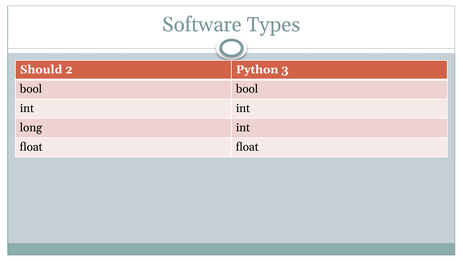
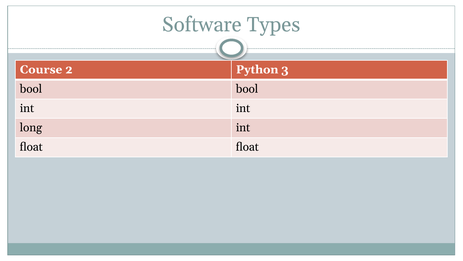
Should: Should -> Course
